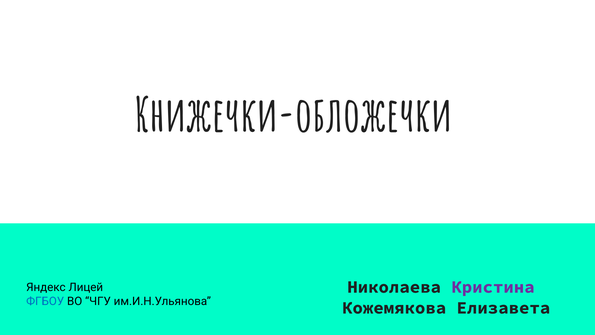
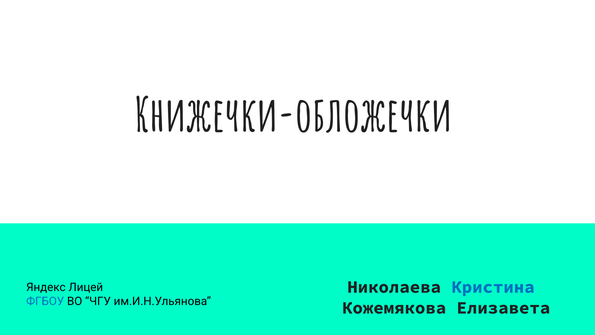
Кристина colour: purple -> blue
